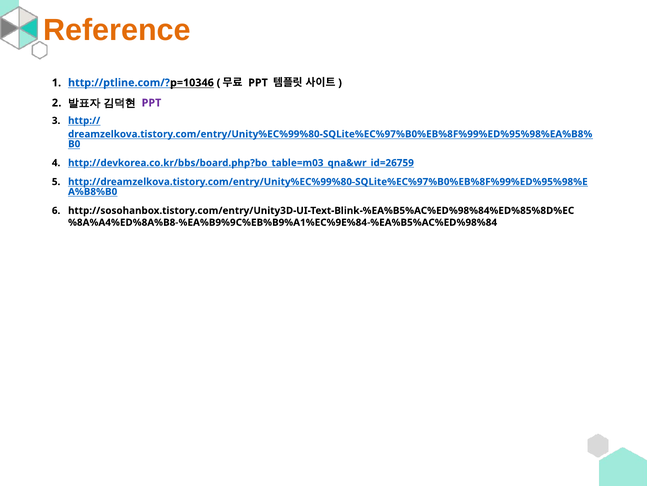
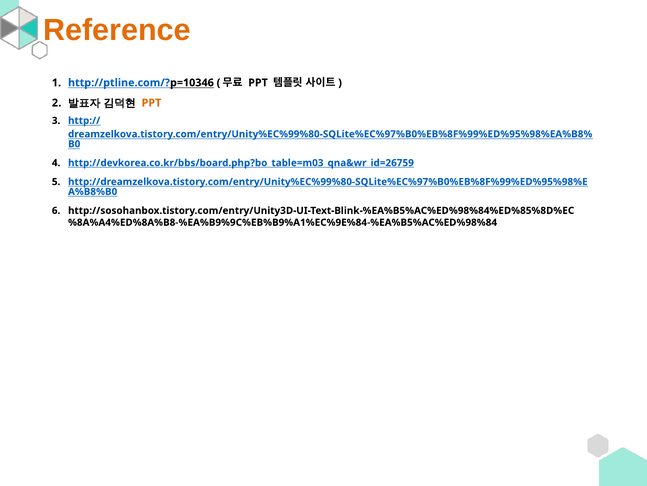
PPT at (151, 103) colour: purple -> orange
